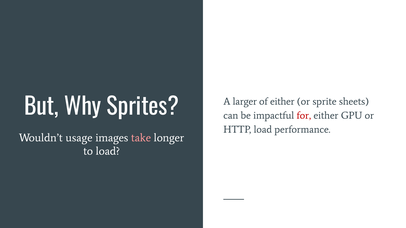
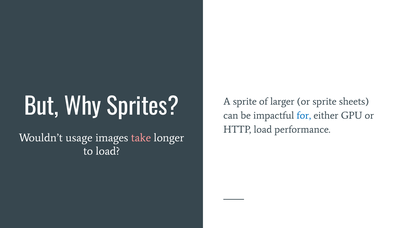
A larger: larger -> sprite
of either: either -> larger
for colour: red -> blue
